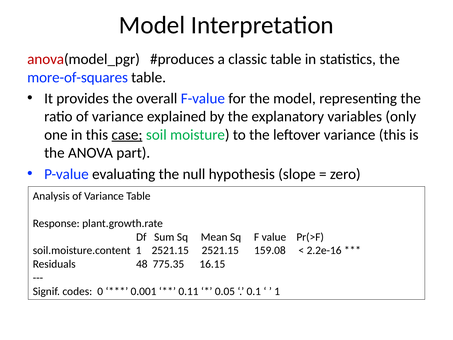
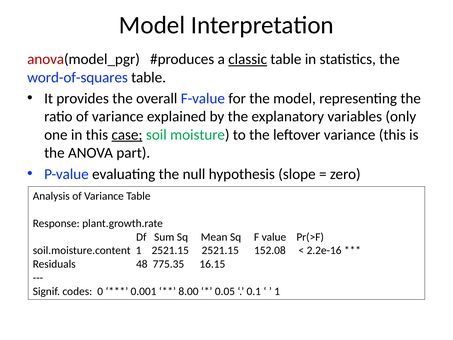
classic underline: none -> present
more-of-squares: more-of-squares -> word-of-squares
159.08: 159.08 -> 152.08
0.11: 0.11 -> 8.00
